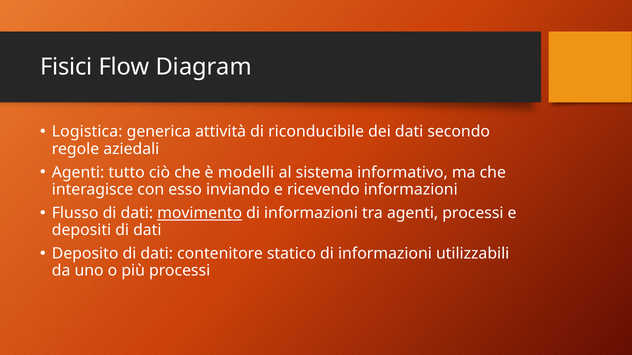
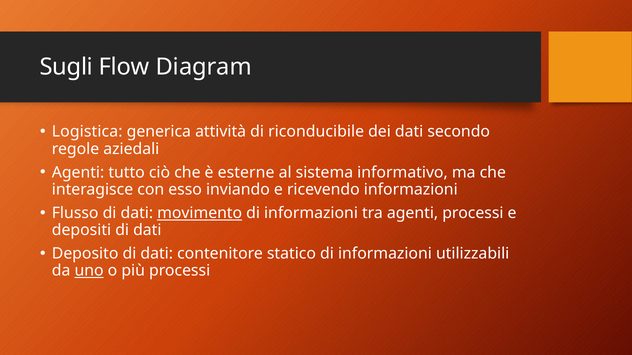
Fisici: Fisici -> Sugli
modelli: modelli -> esterne
uno underline: none -> present
